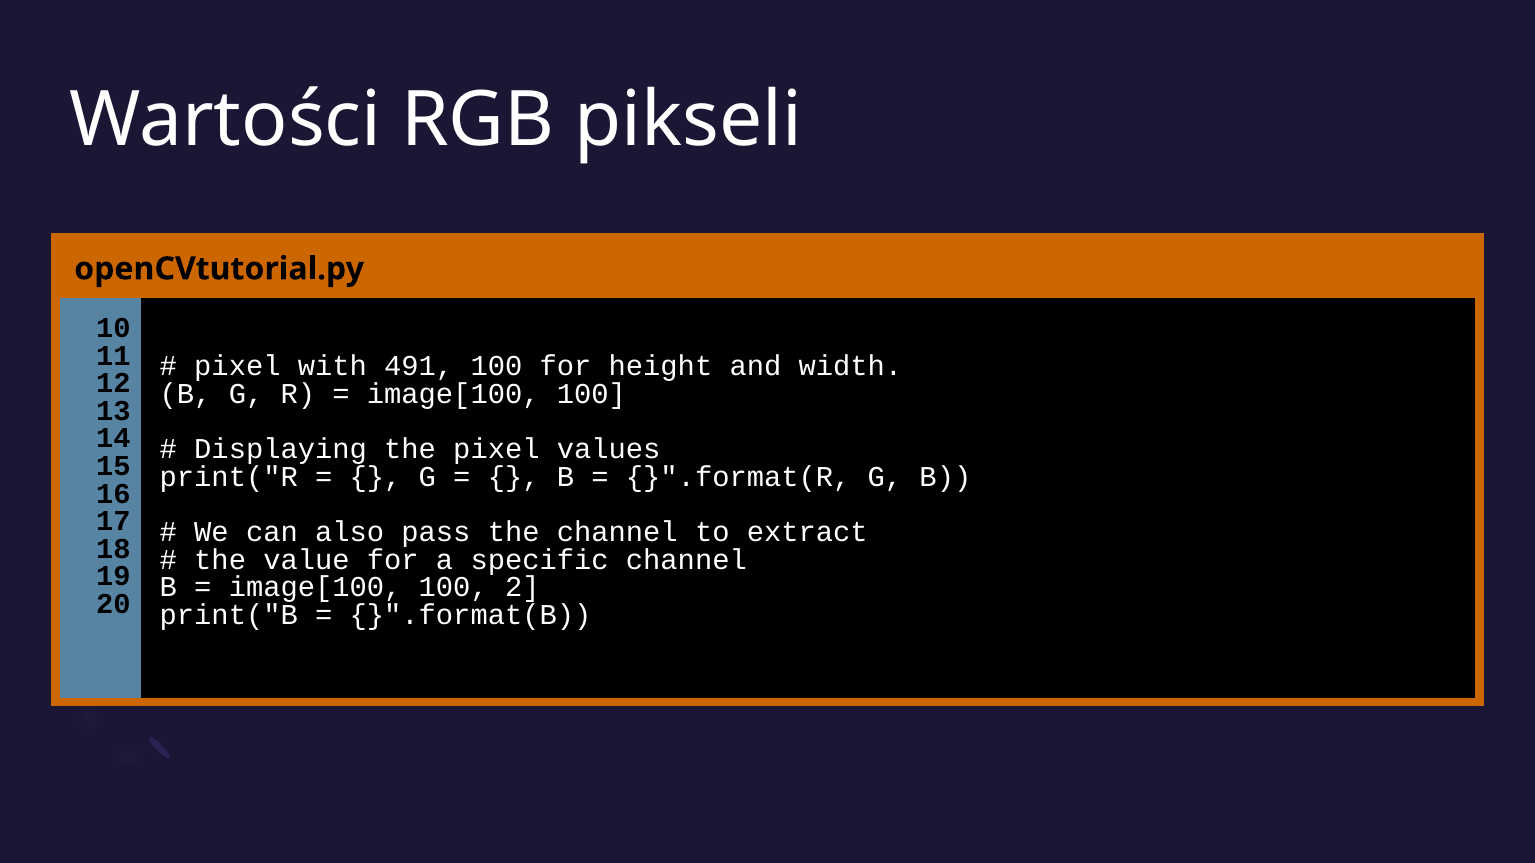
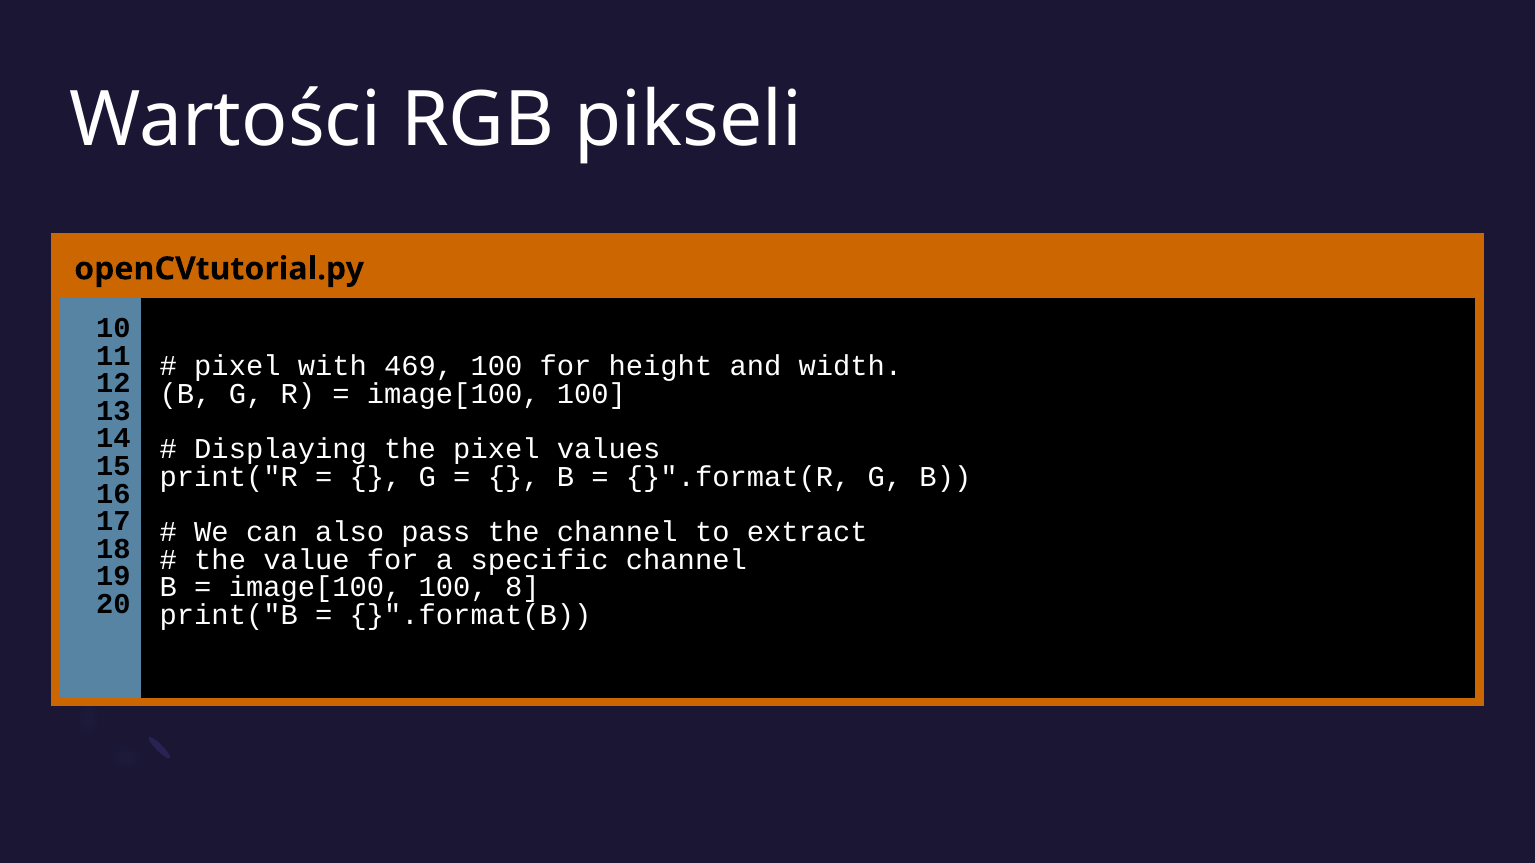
491: 491 -> 469
2: 2 -> 8
